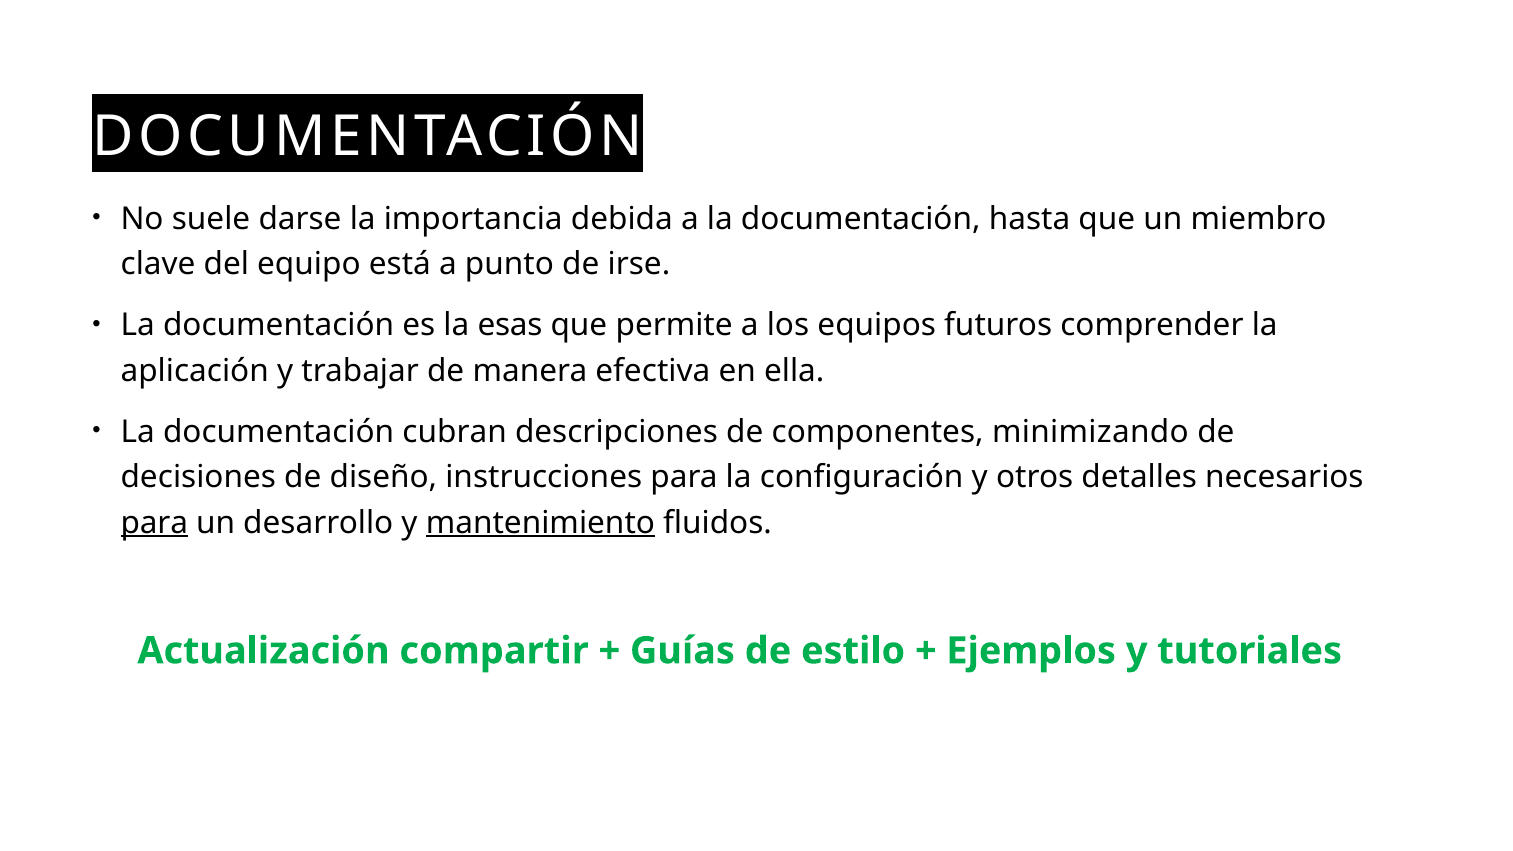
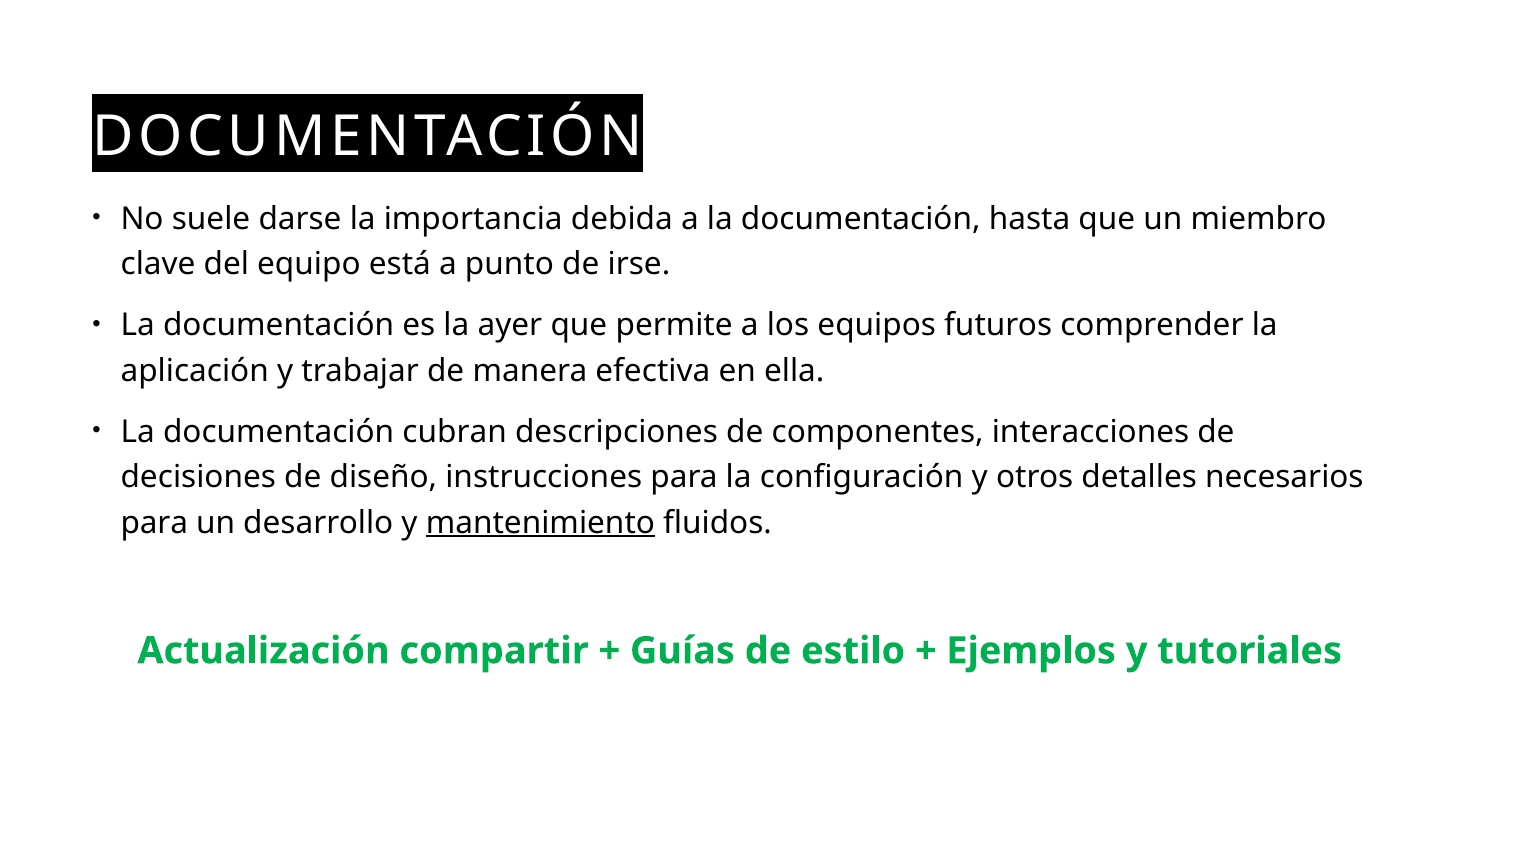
esas: esas -> ayer
minimizando: minimizando -> interacciones
para at (154, 523) underline: present -> none
